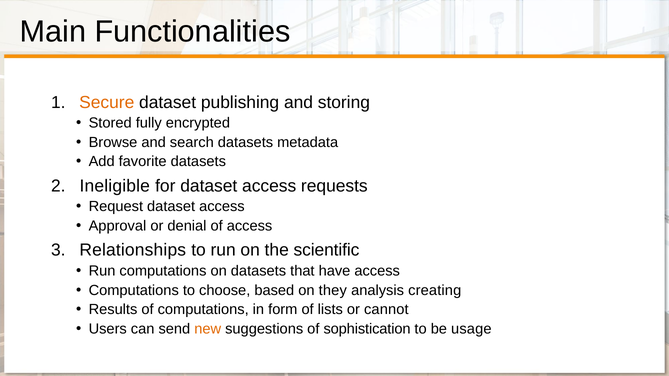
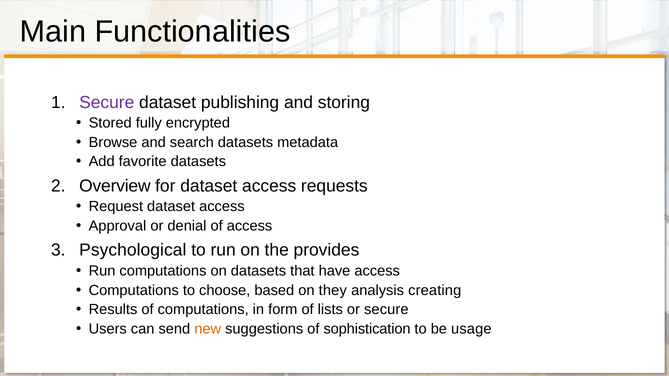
Secure at (107, 102) colour: orange -> purple
Ineligible: Ineligible -> Overview
Relationships: Relationships -> Psychological
scientific: scientific -> provides
or cannot: cannot -> secure
